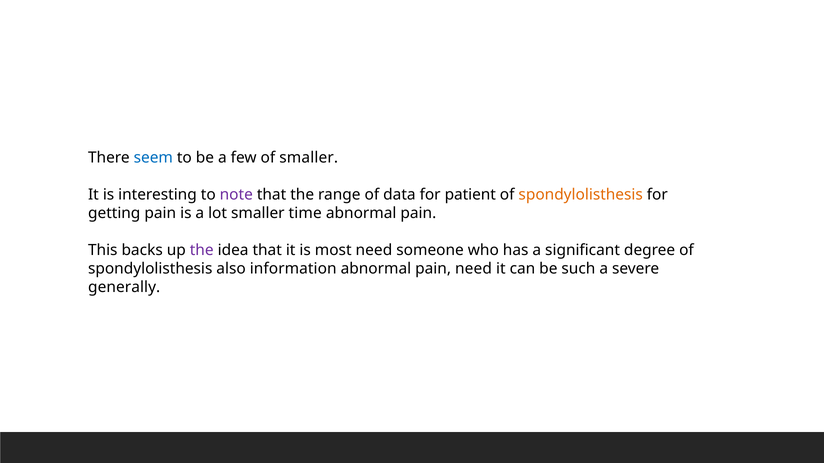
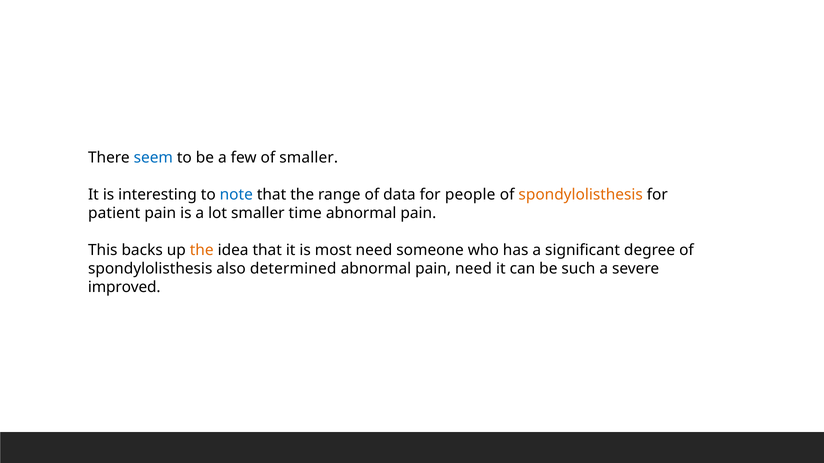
note colour: purple -> blue
patient: patient -> people
getting: getting -> patient
the at (202, 250) colour: purple -> orange
information: information -> determined
generally: generally -> improved
